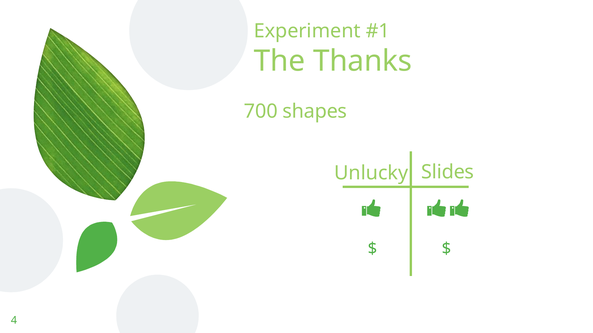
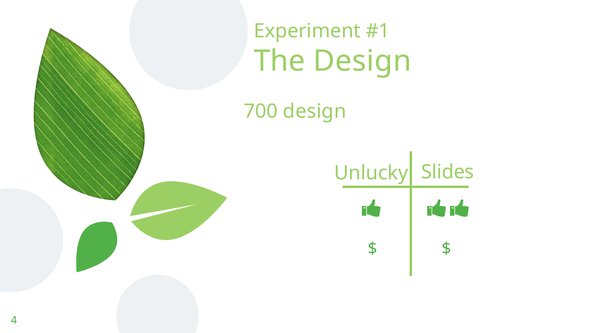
The Thanks: Thanks -> Design
700 shapes: shapes -> design
